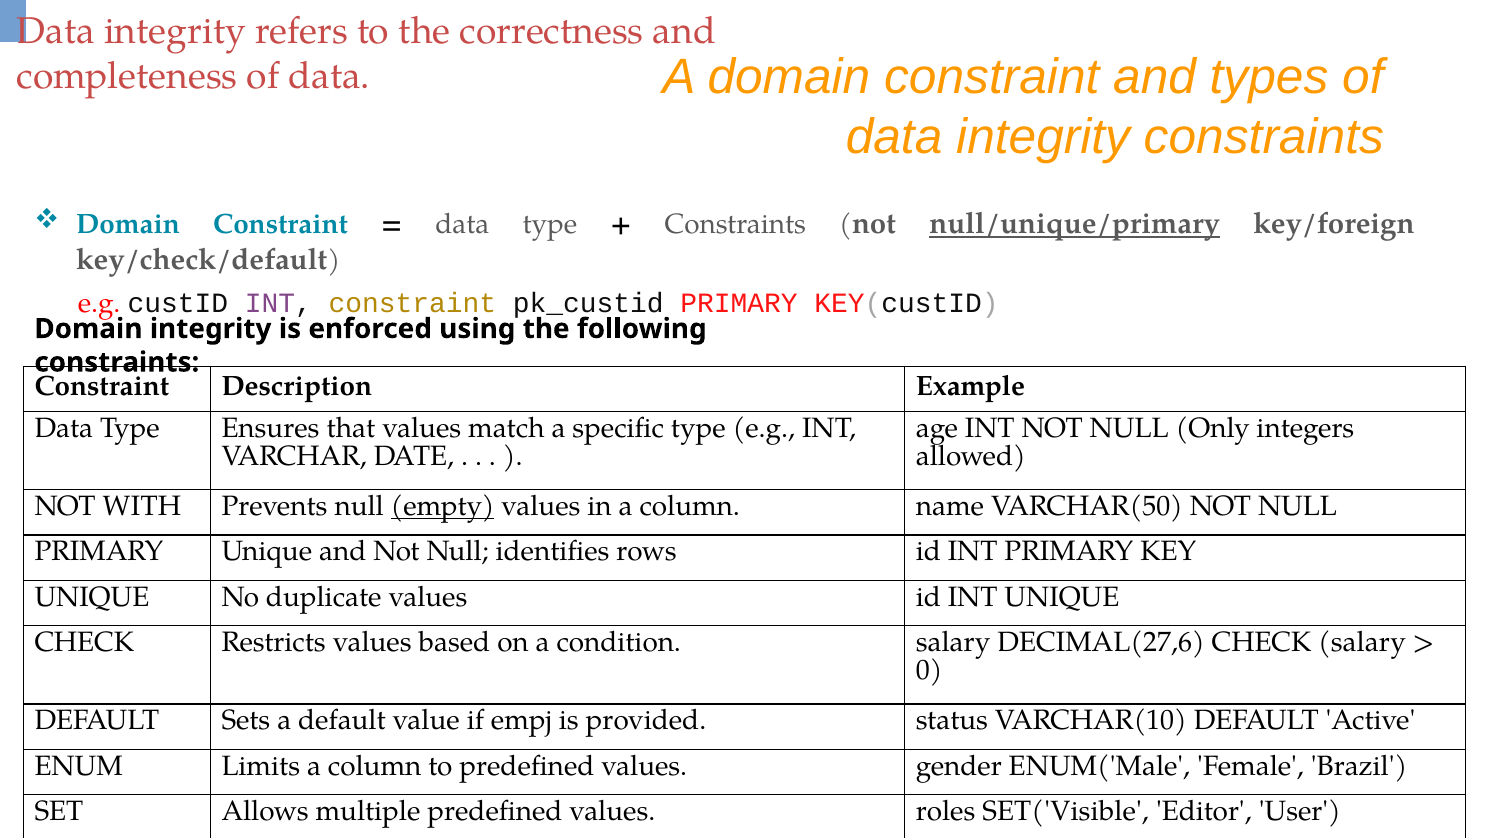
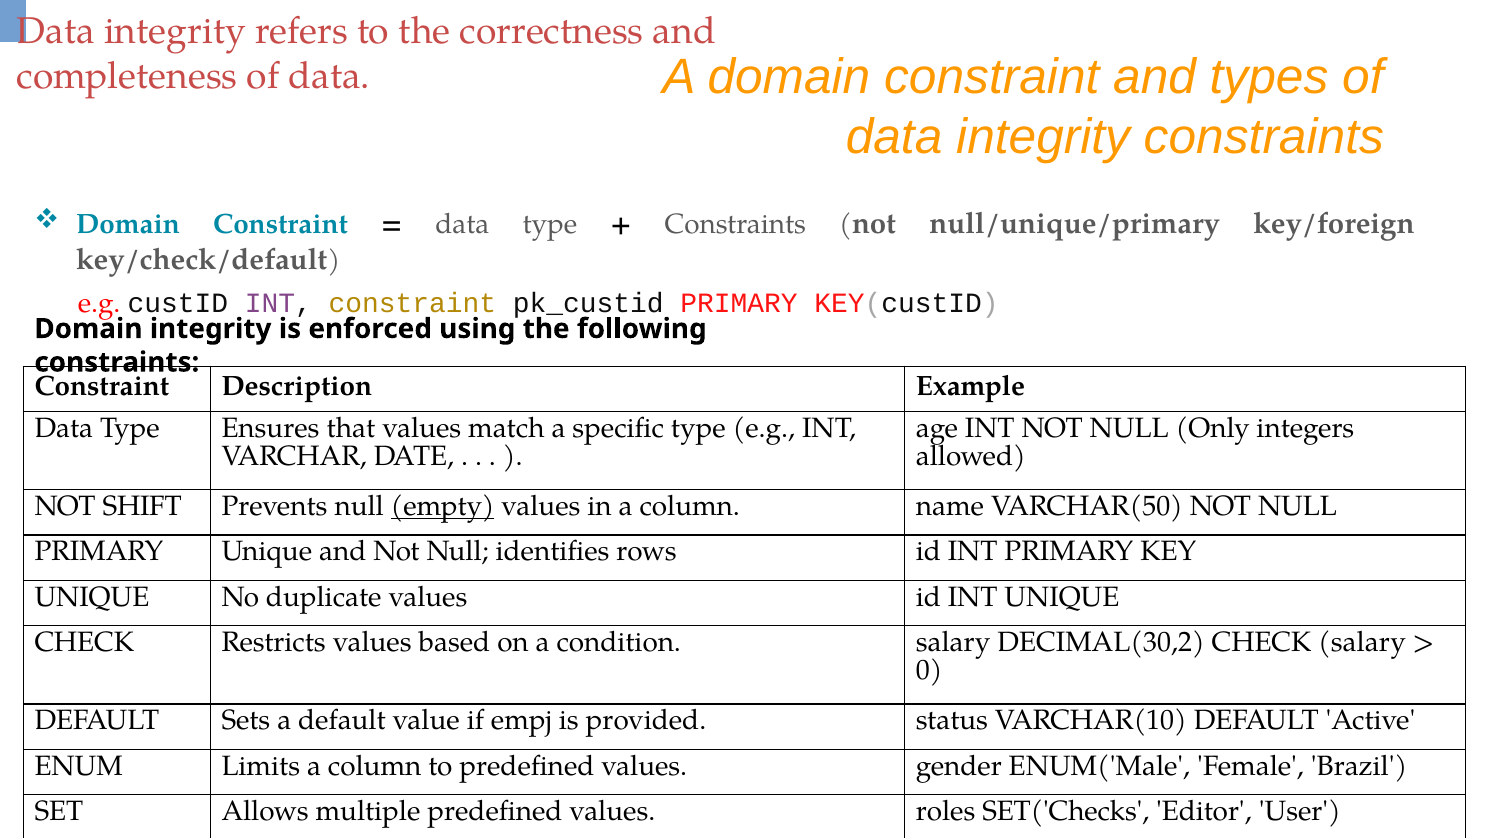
null/unique/primary underline: present -> none
WITH: WITH -> SHIFT
DECIMAL(27,6: DECIMAL(27,6 -> DECIMAL(30,2
SET('Visible: SET('Visible -> SET('Checks
